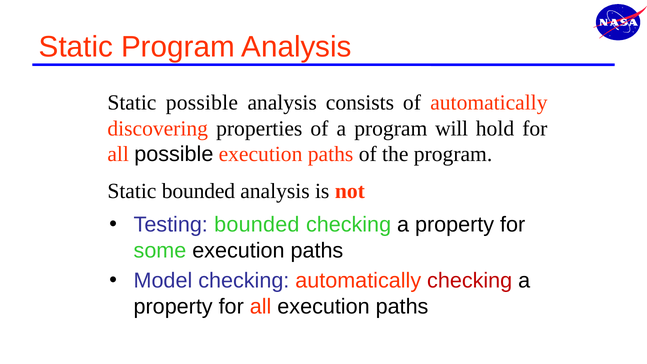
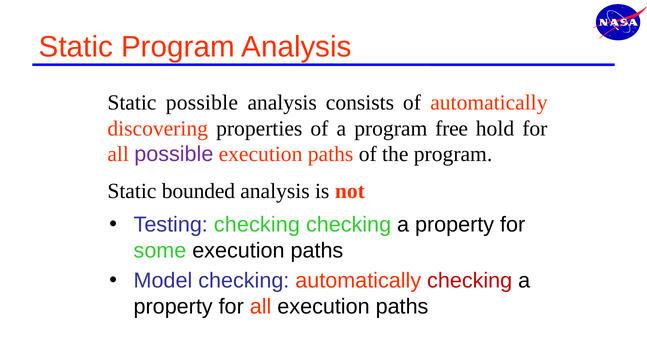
will: will -> free
possible at (174, 154) colour: black -> purple
Testing bounded: bounded -> checking
